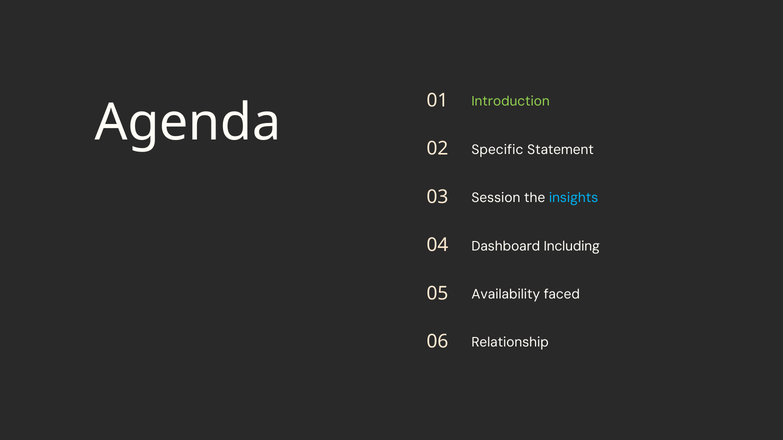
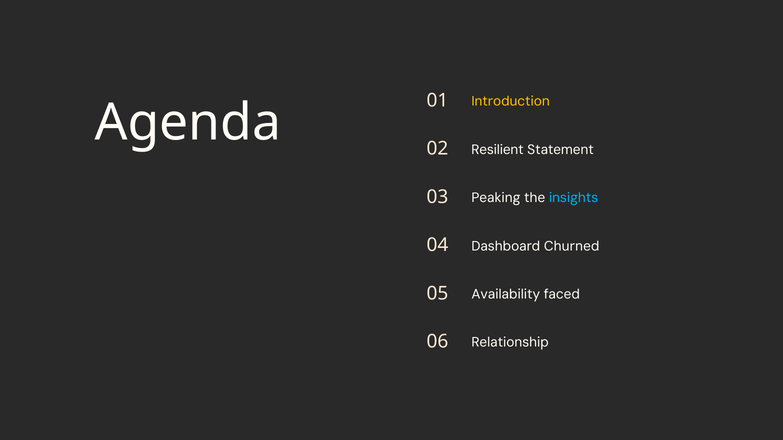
Introduction colour: light green -> yellow
Specific: Specific -> Resilient
Session: Session -> Peaking
Including: Including -> Churned
